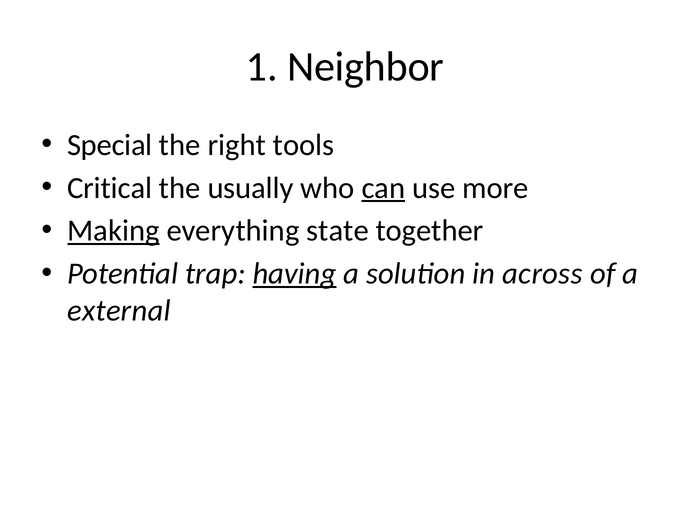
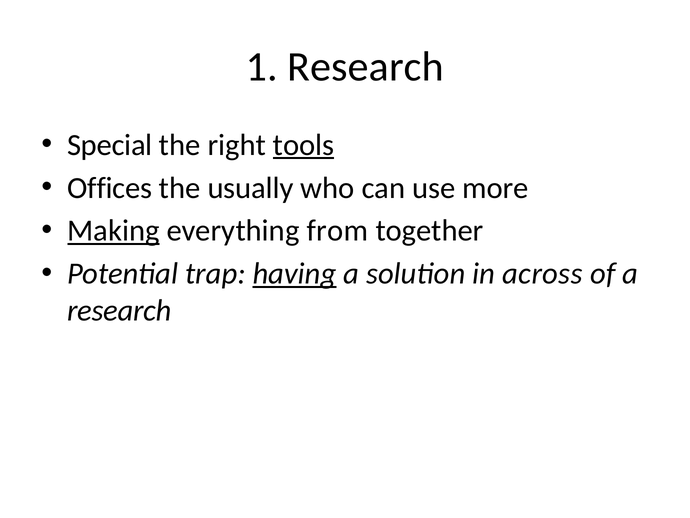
1 Neighbor: Neighbor -> Research
tools underline: none -> present
Critical: Critical -> Offices
can underline: present -> none
state: state -> from
external at (119, 310): external -> research
